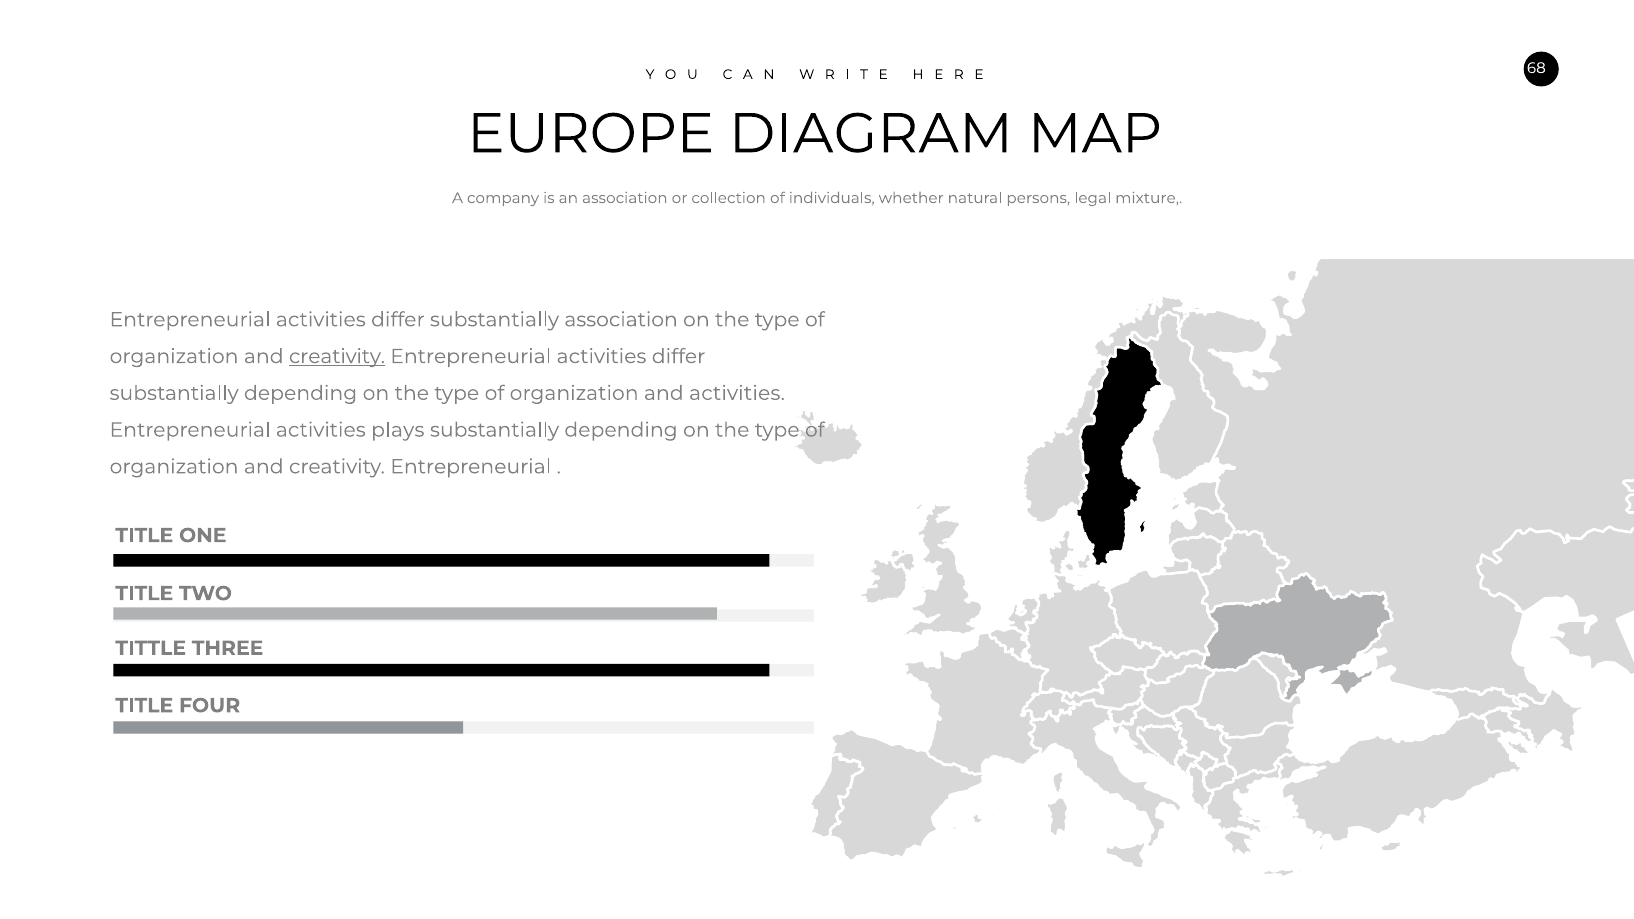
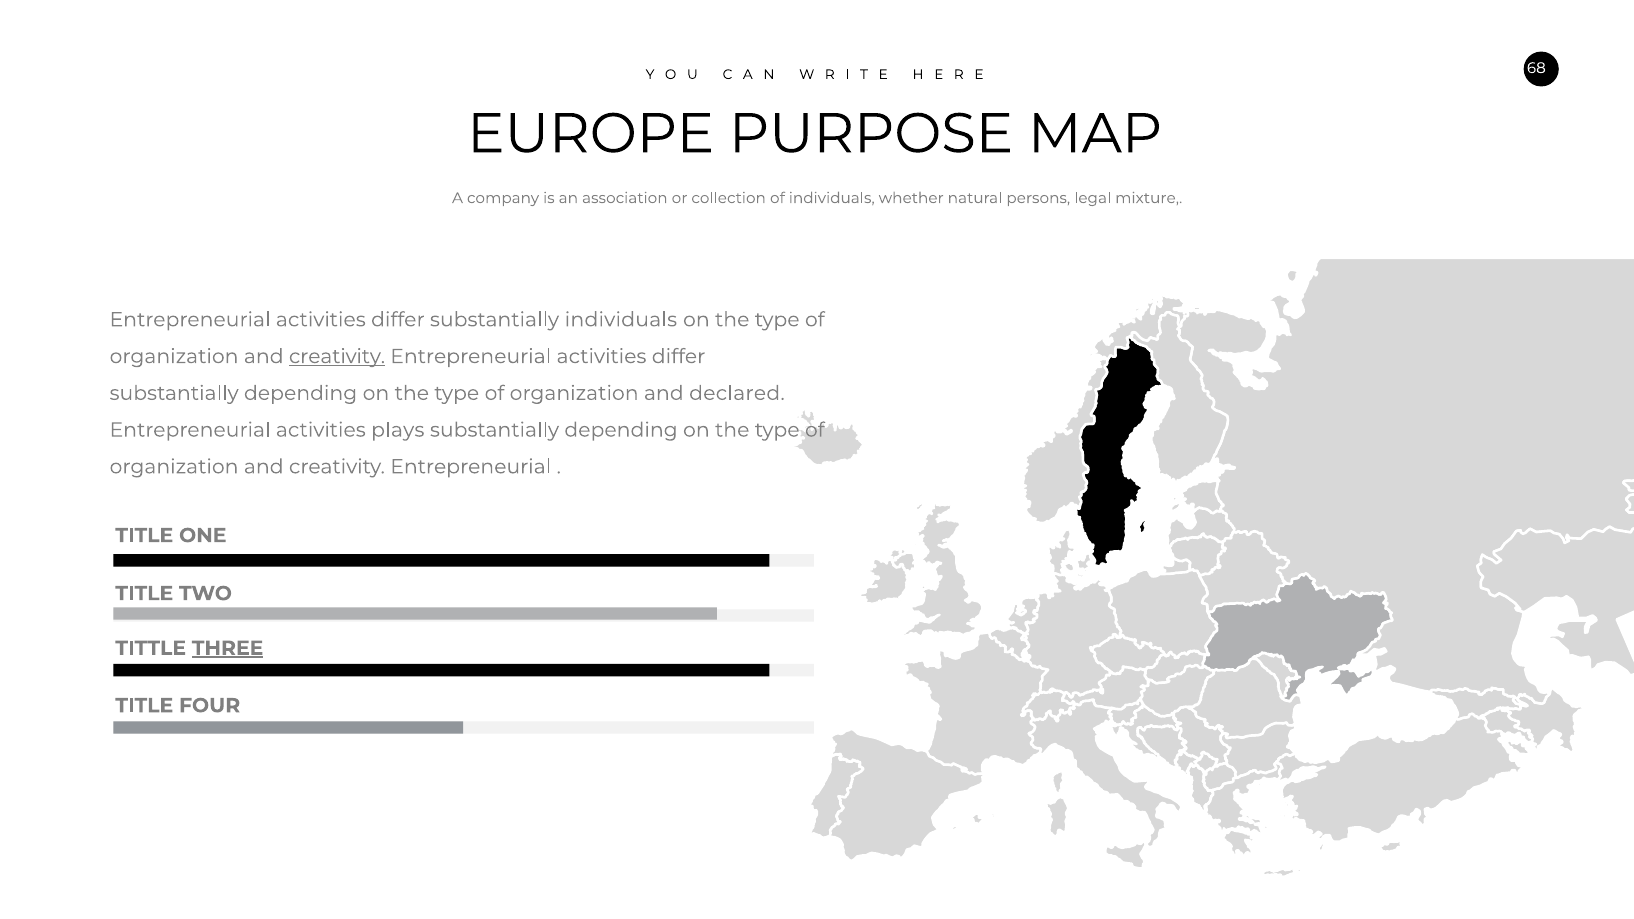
DIAGRAM: DIAGRAM -> PURPOSE
substantially association: association -> individuals
and activities: activities -> declared
THREE underline: none -> present
